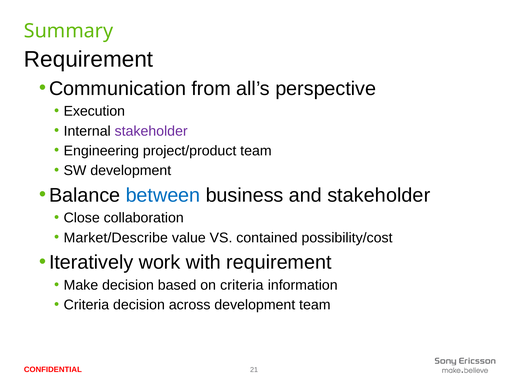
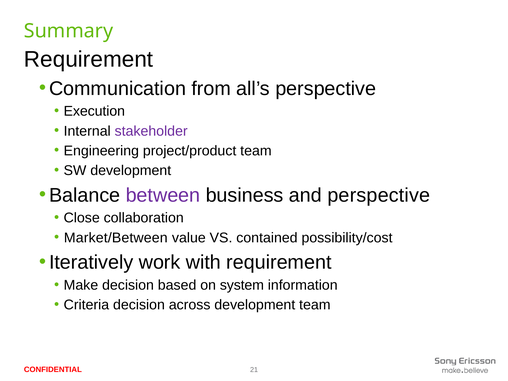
between colour: blue -> purple
and stakeholder: stakeholder -> perspective
Market/Describe: Market/Describe -> Market/Between
on criteria: criteria -> system
